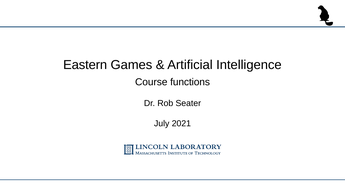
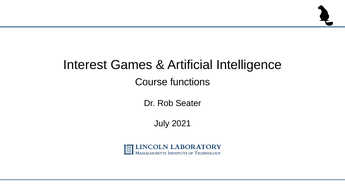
Eastern: Eastern -> Interest
